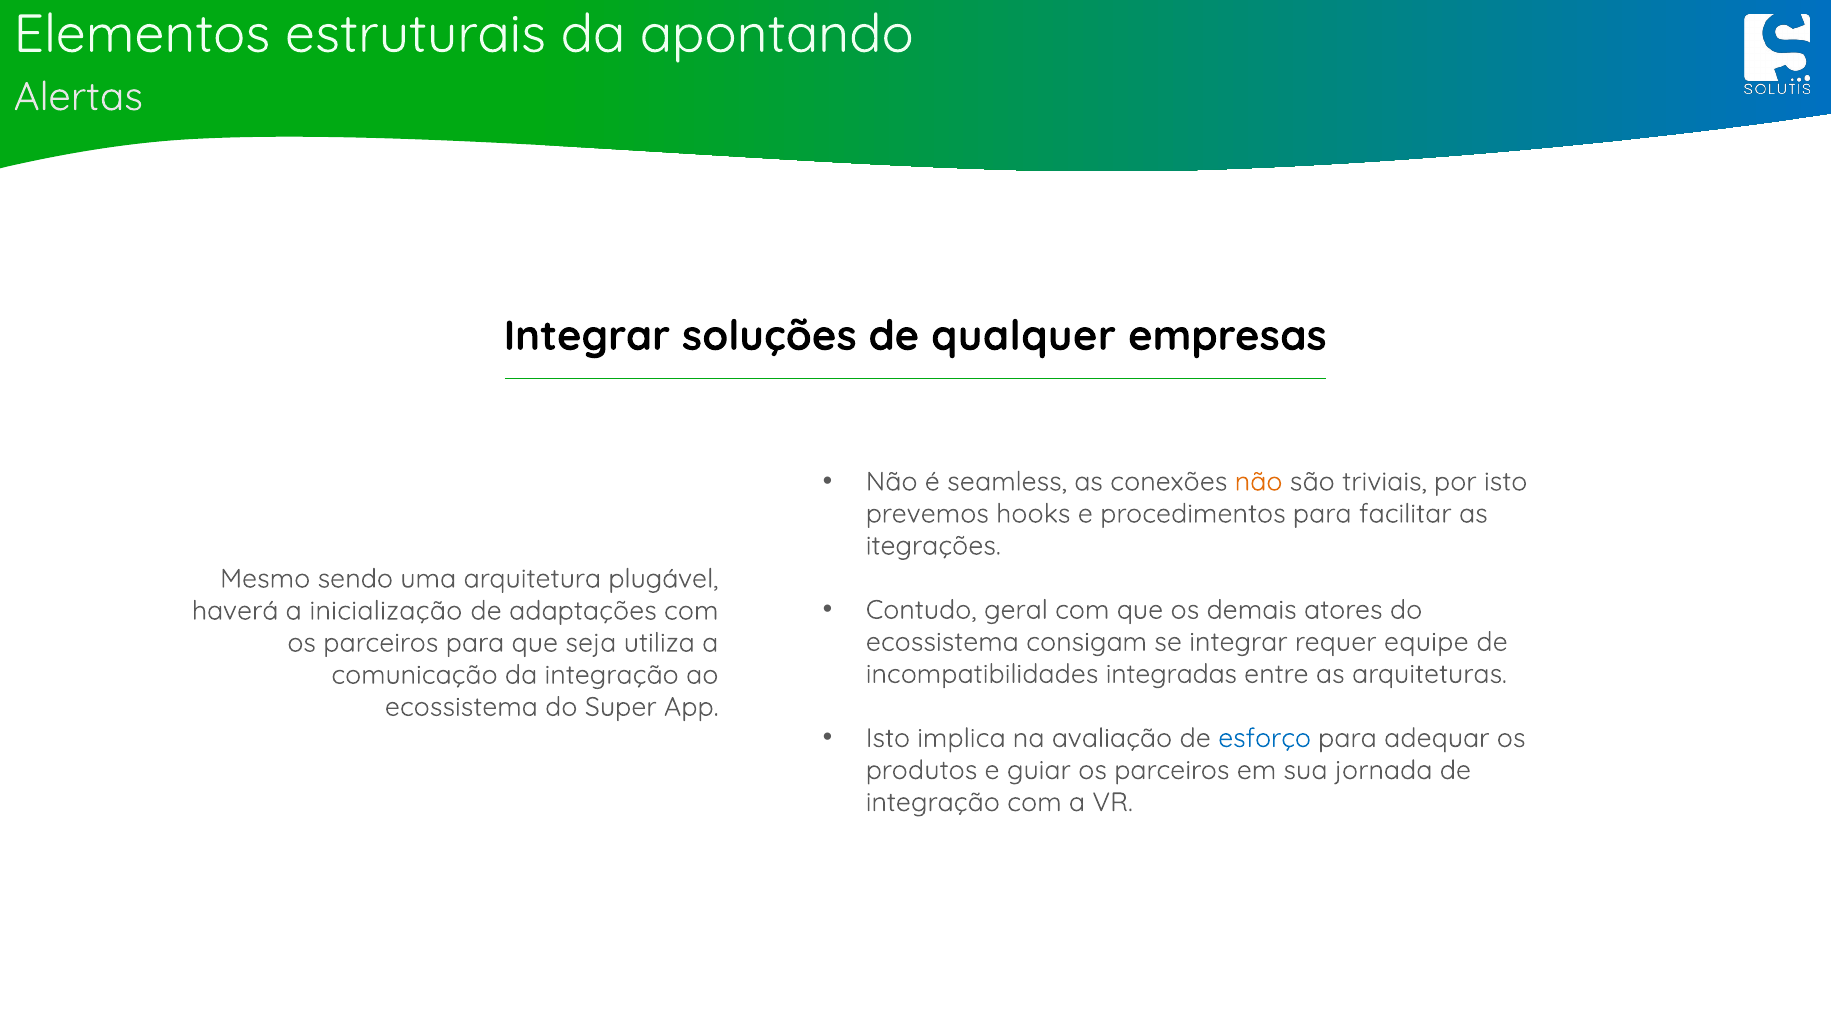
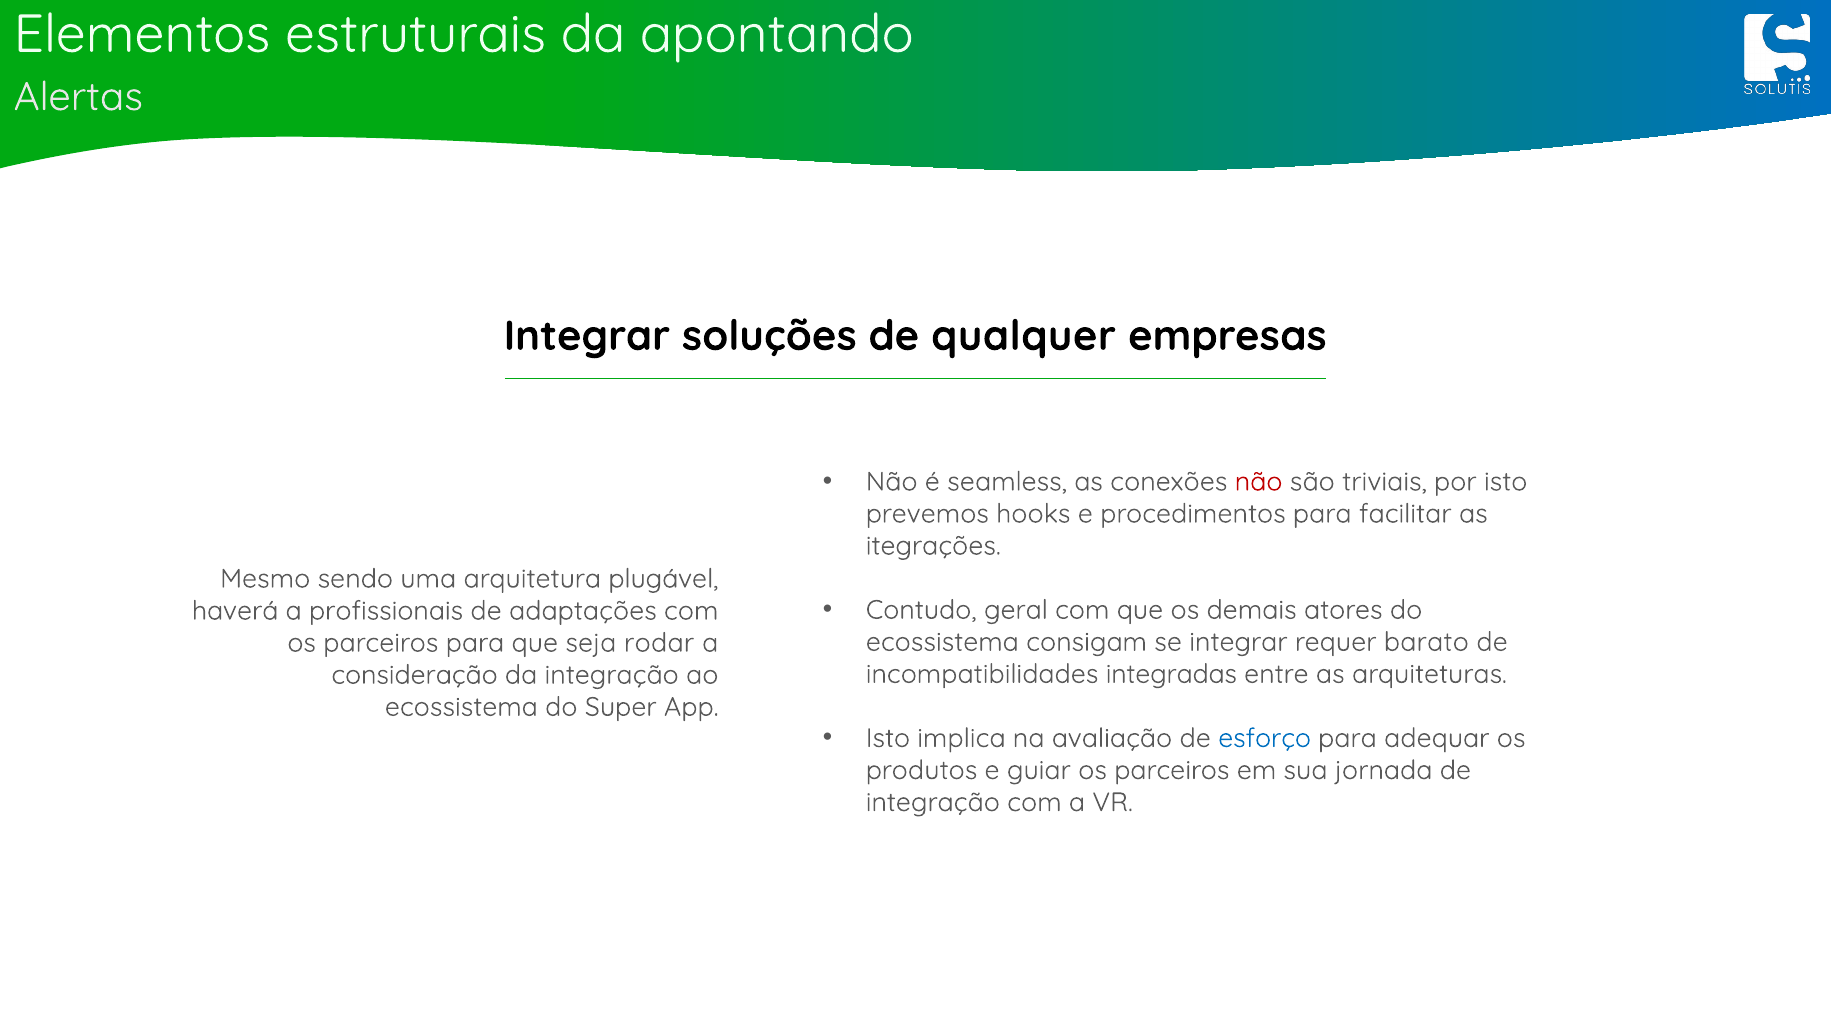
não at (1259, 482) colour: orange -> red
inicialização: inicialização -> profissionais
equipe: equipe -> barato
utiliza: utiliza -> rodar
comunicação: comunicação -> consideração
